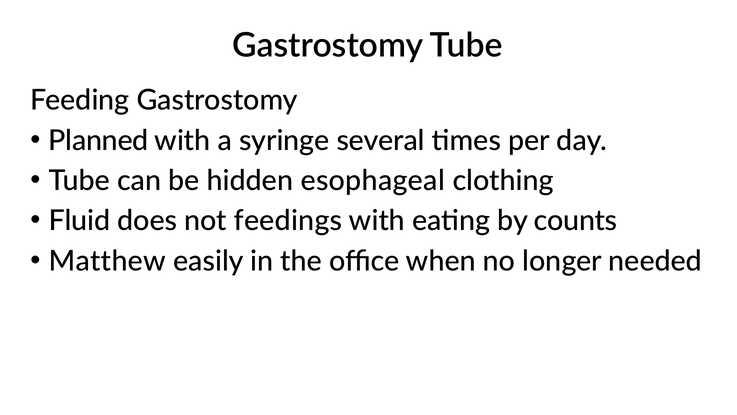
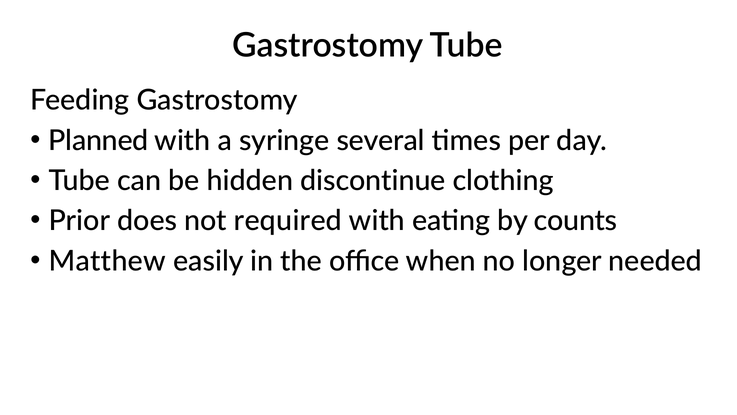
esophageal: esophageal -> discontinue
Fluid: Fluid -> Prior
feedings: feedings -> required
